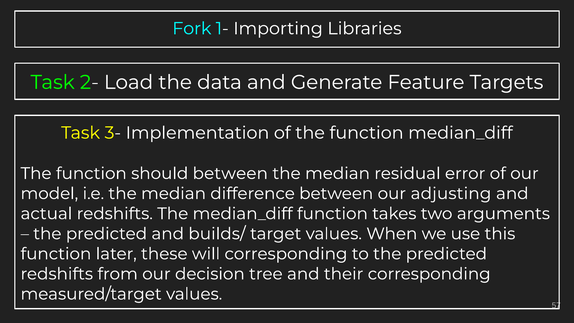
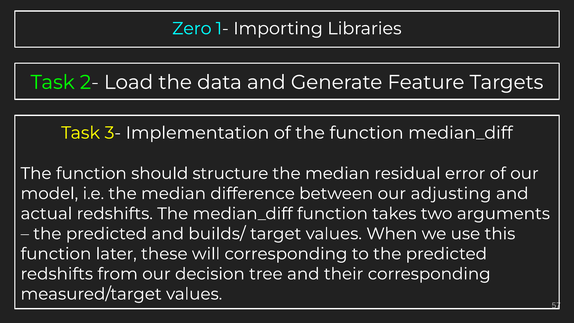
Fork: Fork -> Zero
should between: between -> structure
